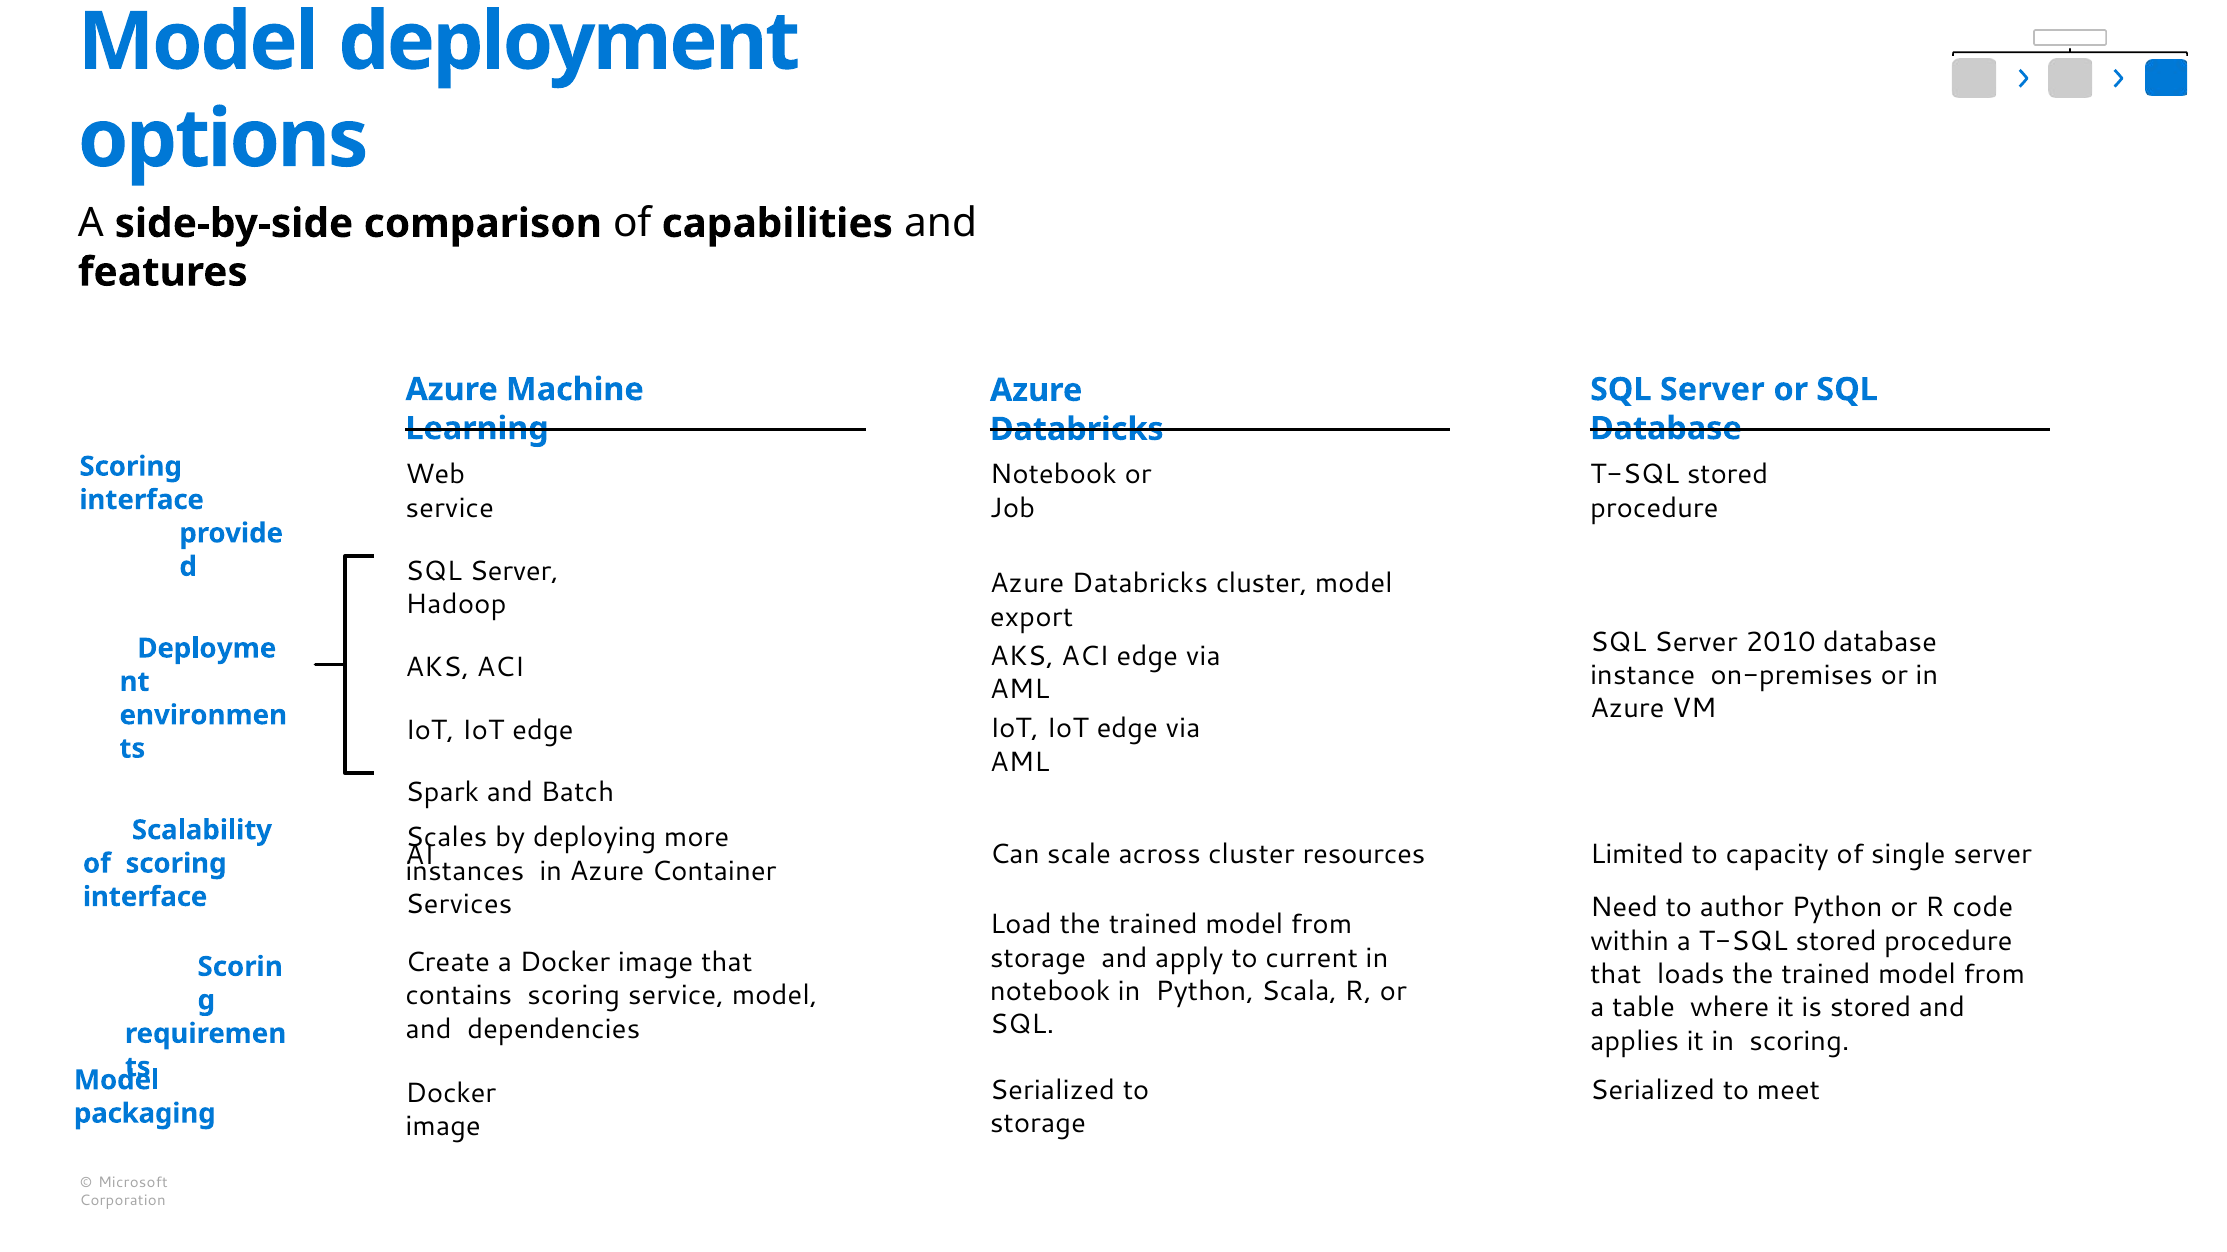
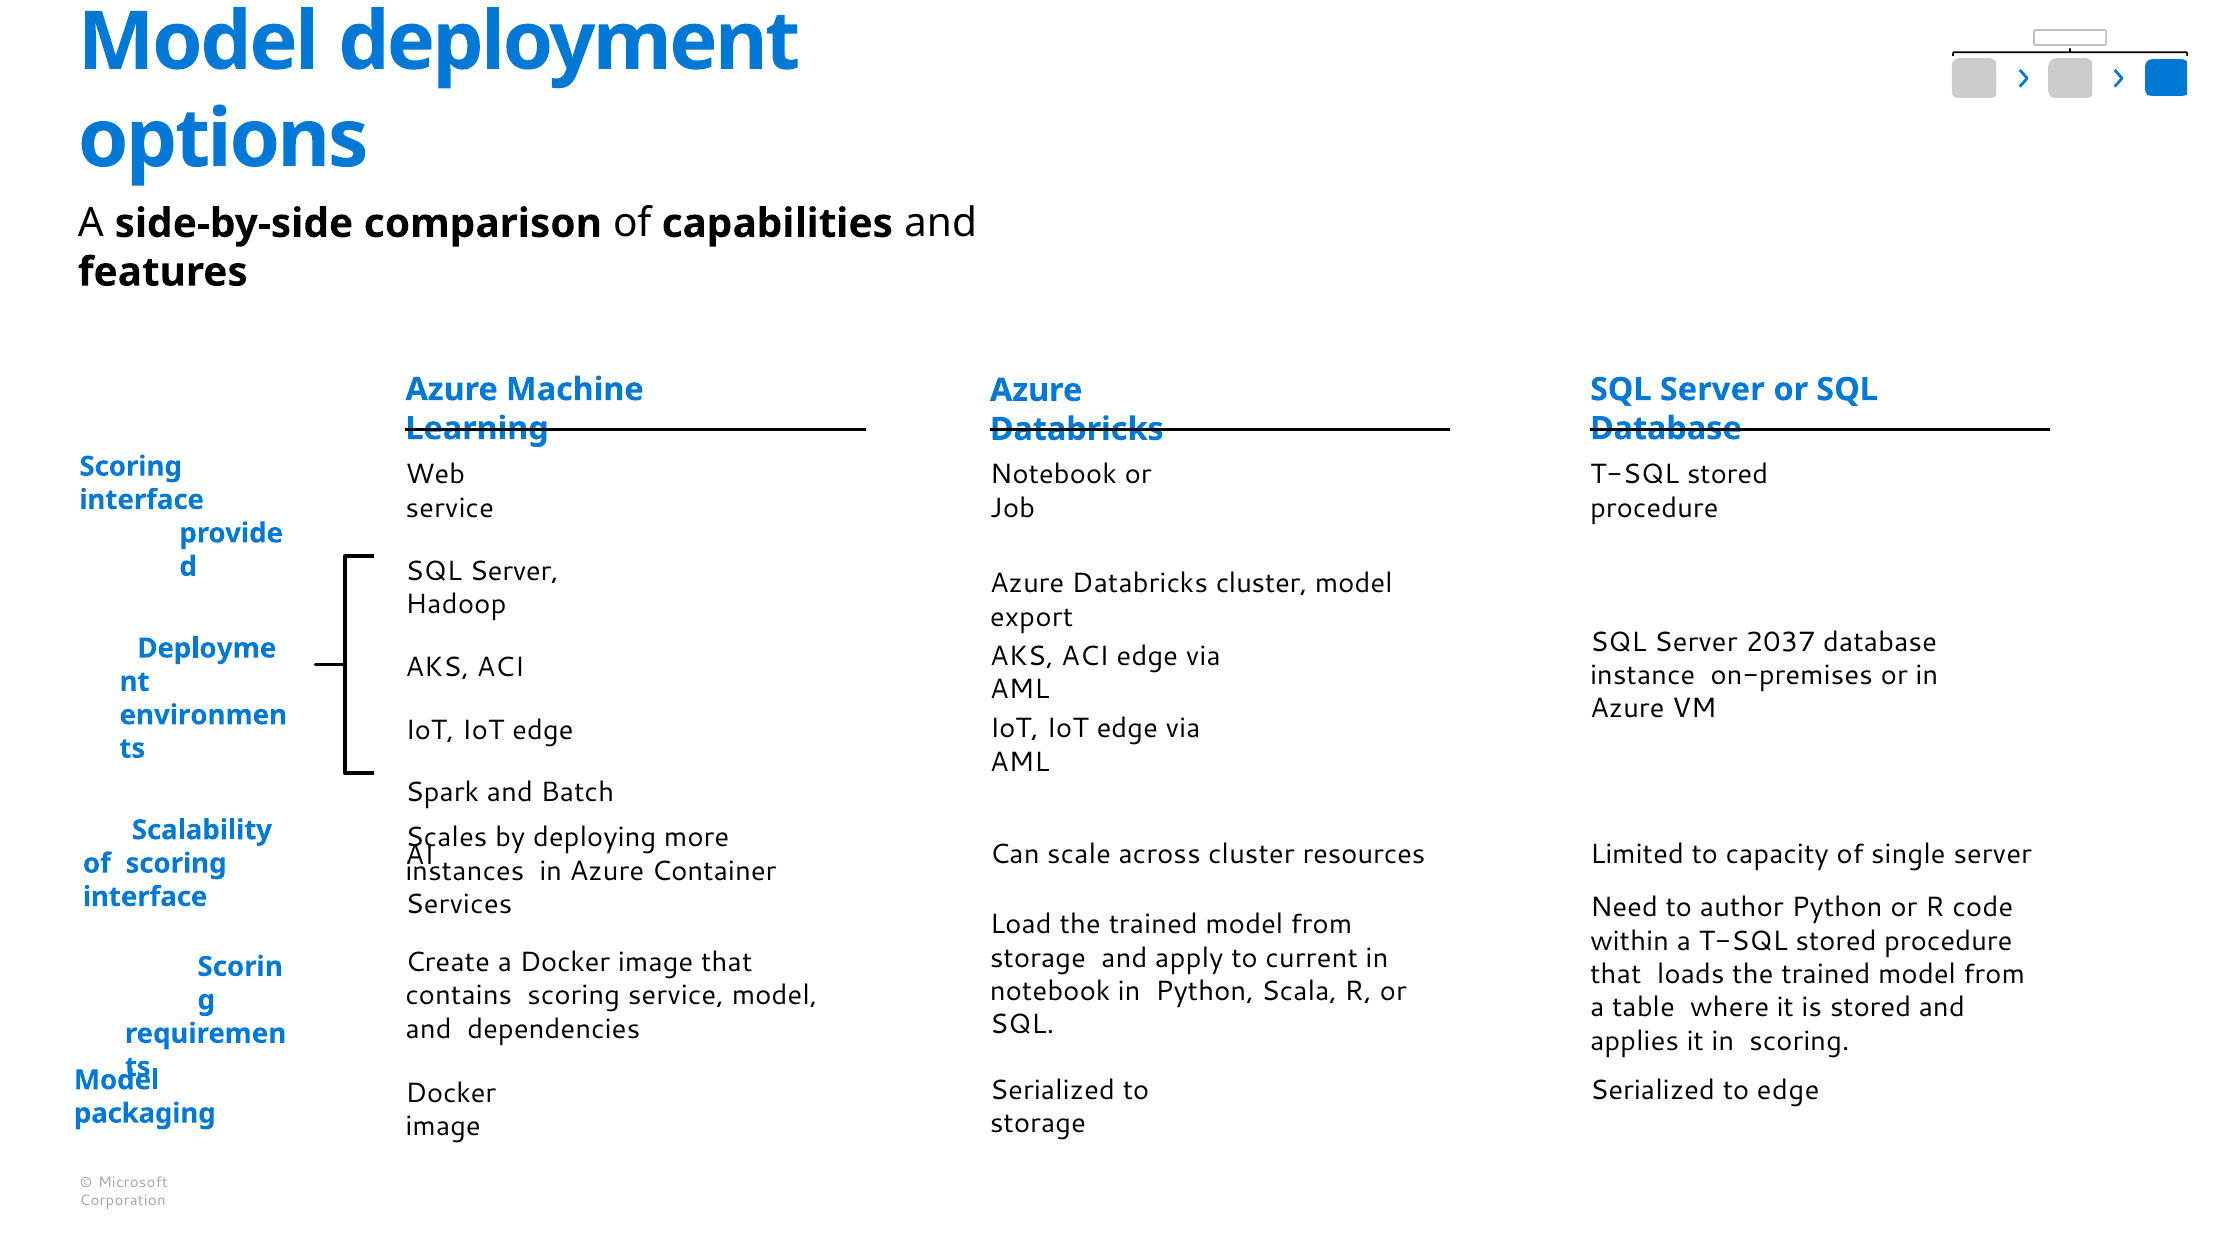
2010: 2010 -> 2037
to meet: meet -> edge
